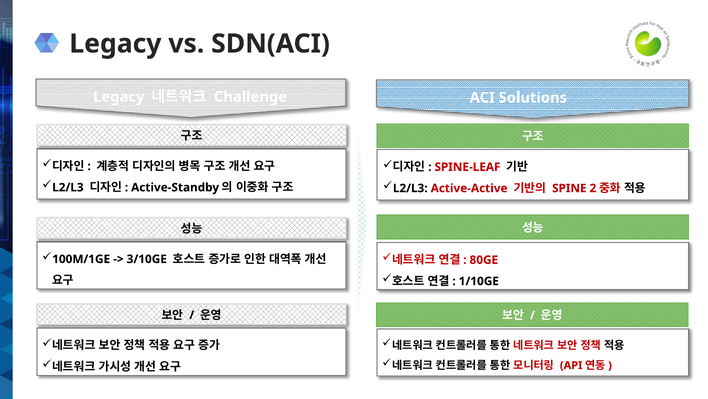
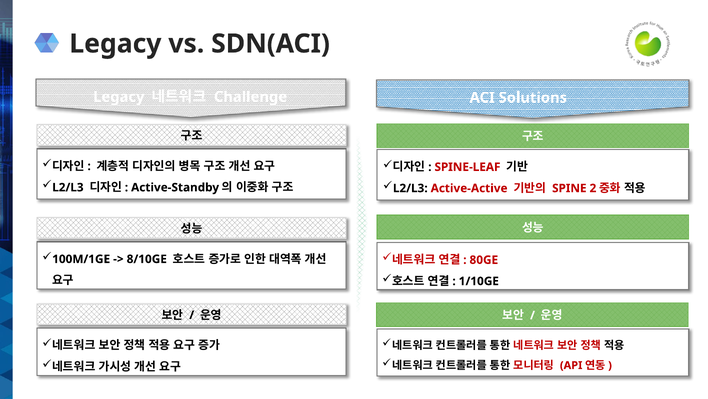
3/10GE: 3/10GE -> 8/10GE
